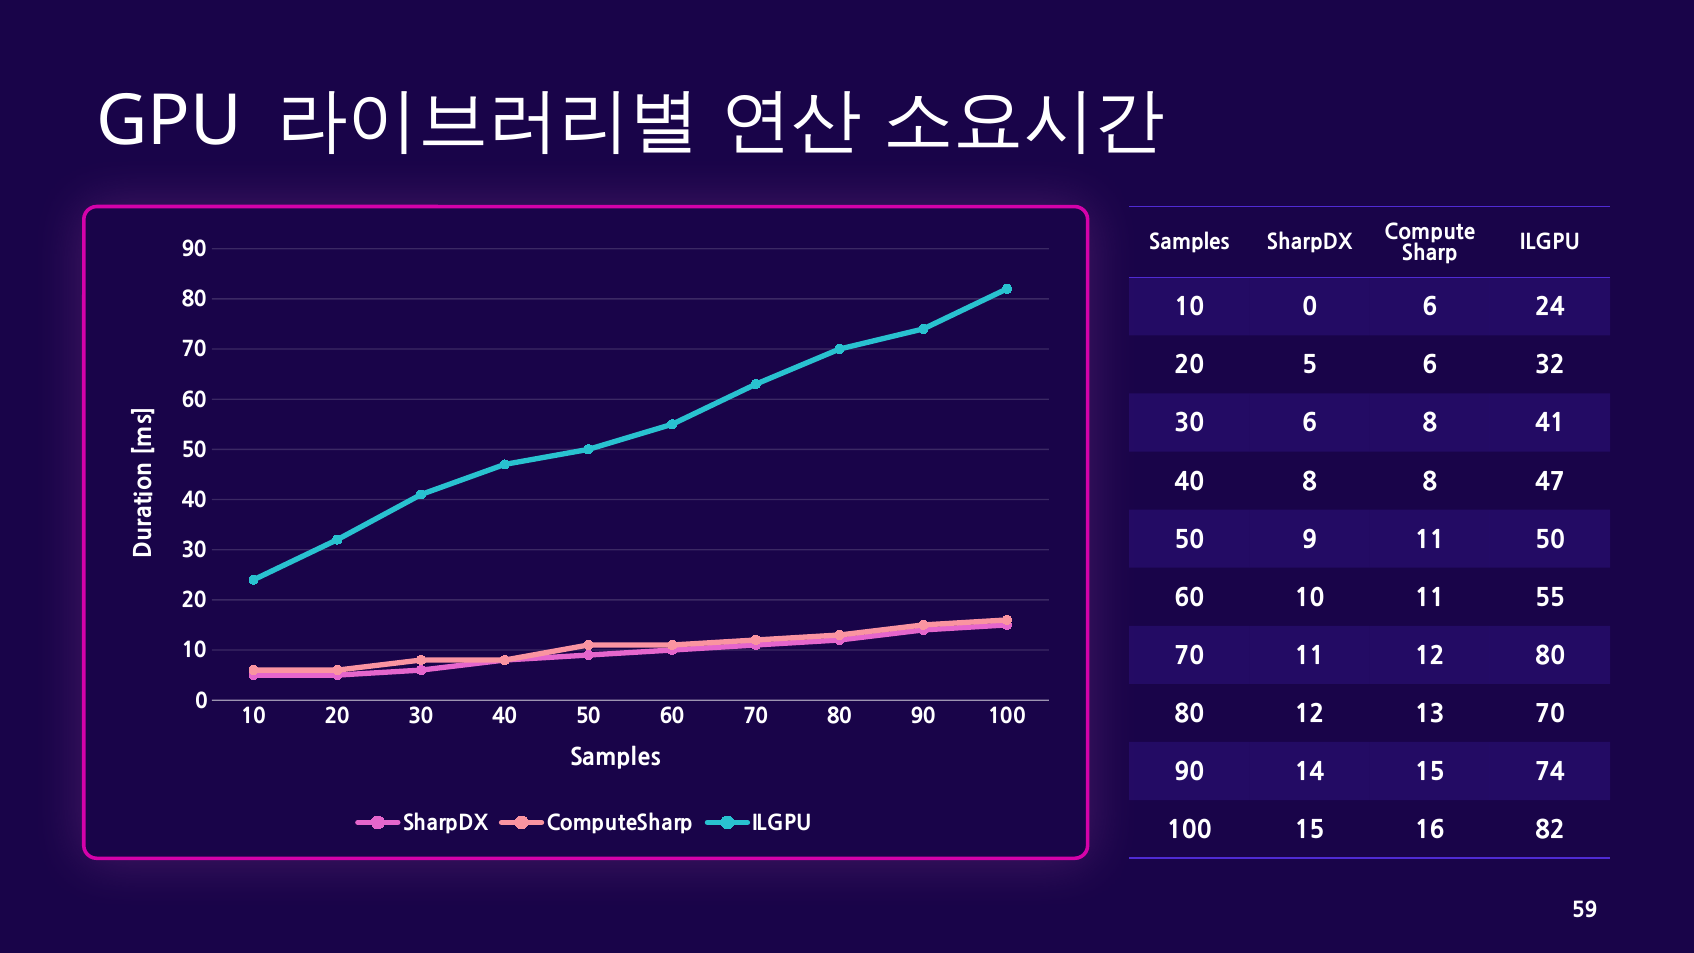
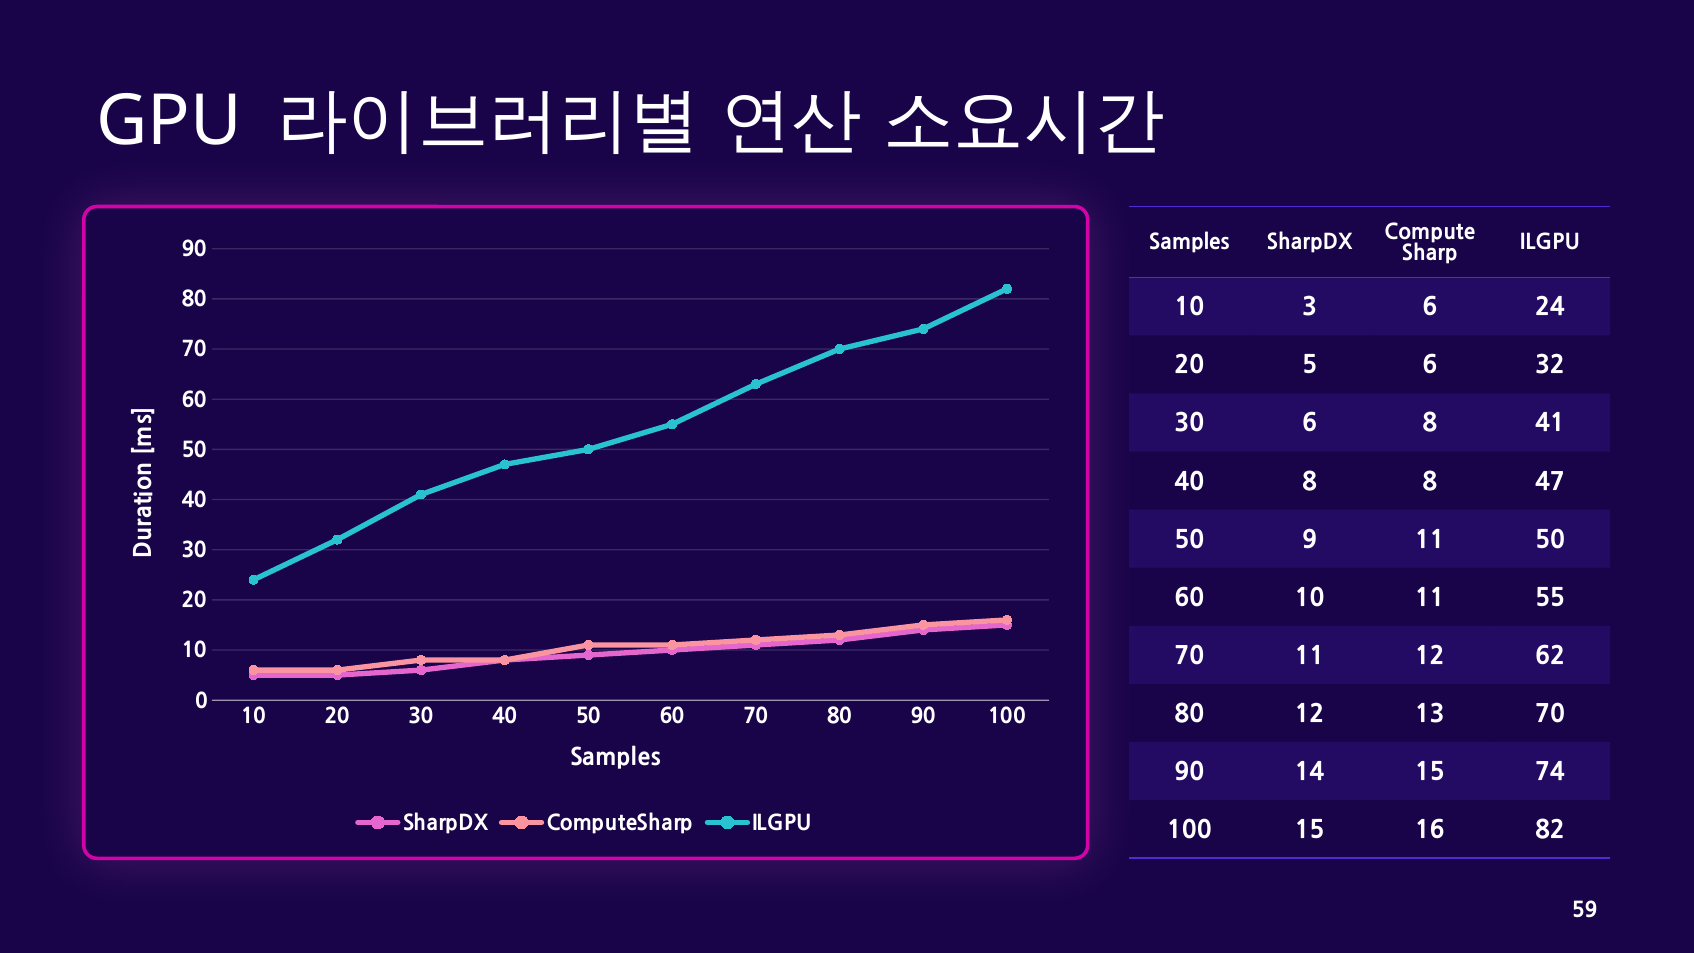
10 0: 0 -> 3
12 80: 80 -> 62
